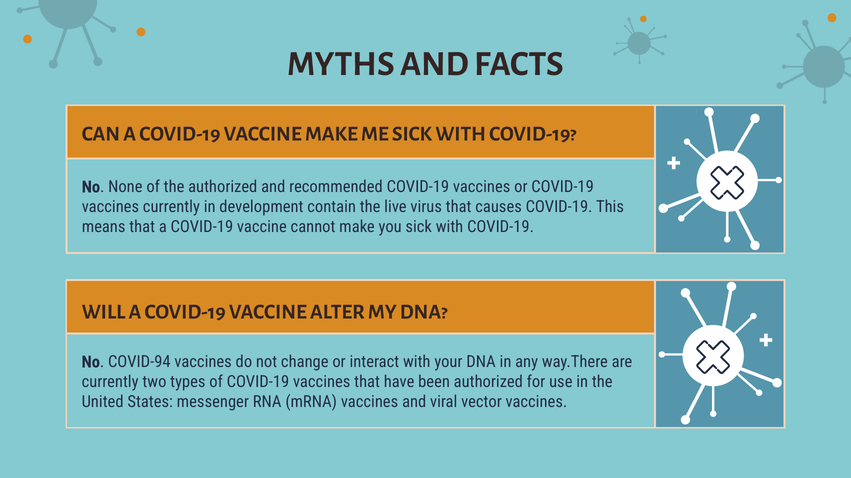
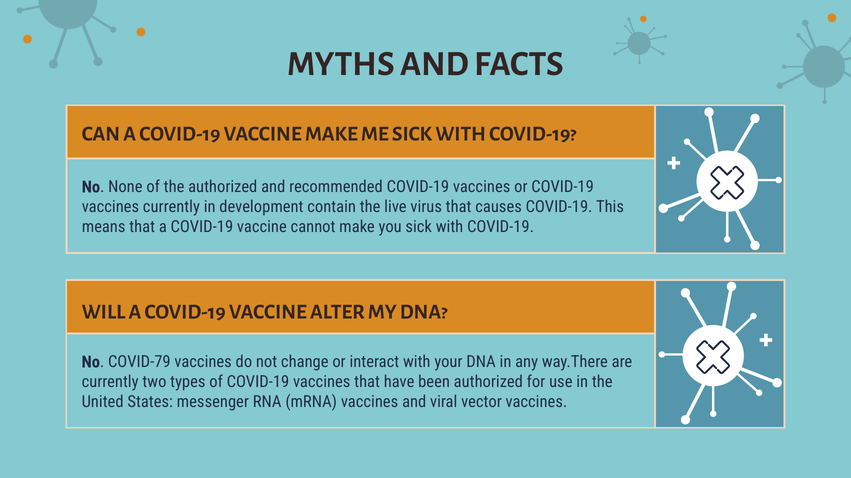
COVID-94: COVID-94 -> COVID-79
